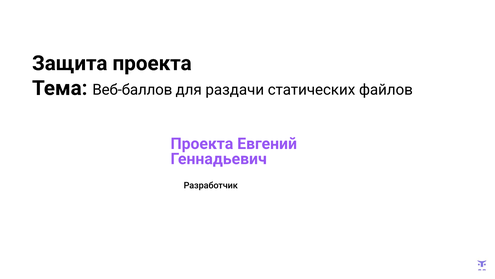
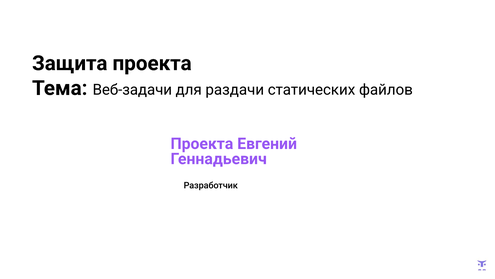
Веб-баллов: Веб-баллов -> Веб-задачи
